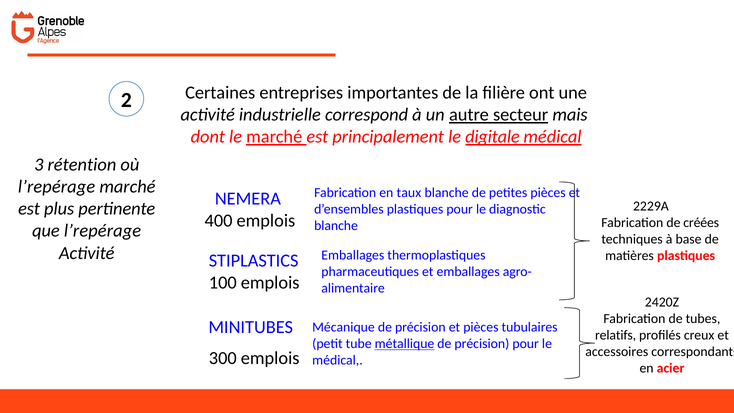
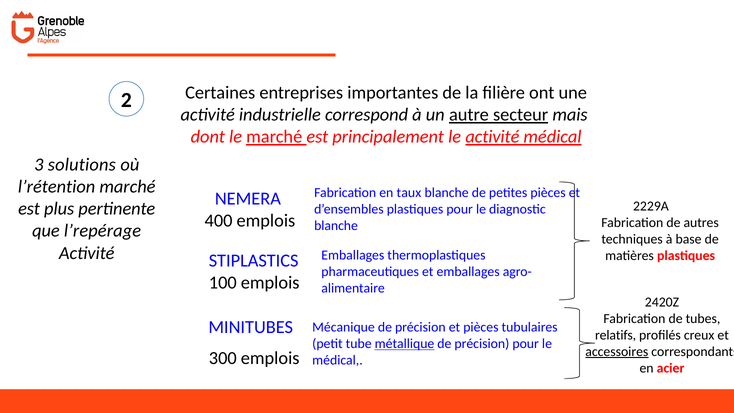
le digitale: digitale -> activité
rétention: rétention -> solutions
l’repérage at (57, 187): l’repérage -> l’rétention
créées: créées -> autres
accessoires underline: none -> present
